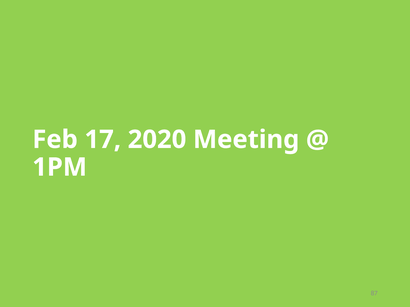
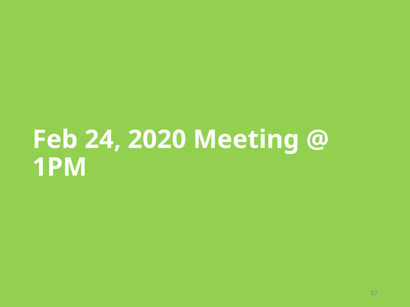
17: 17 -> 24
